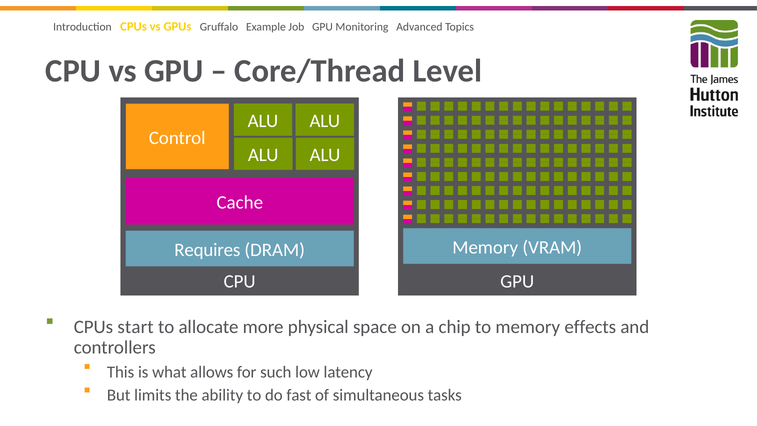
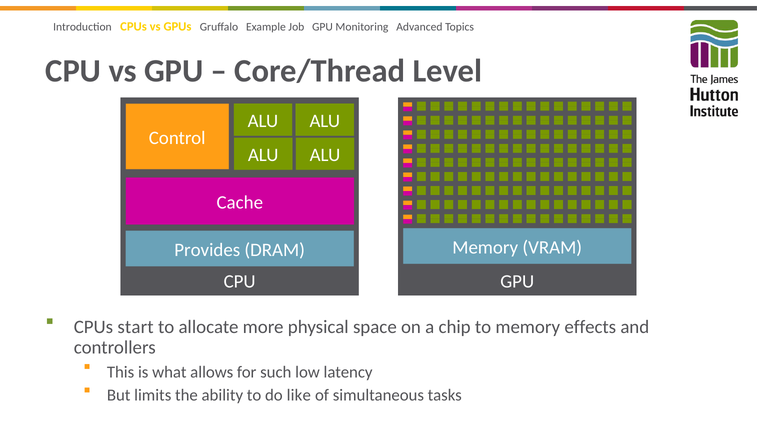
Requires: Requires -> Provides
fast: fast -> like
